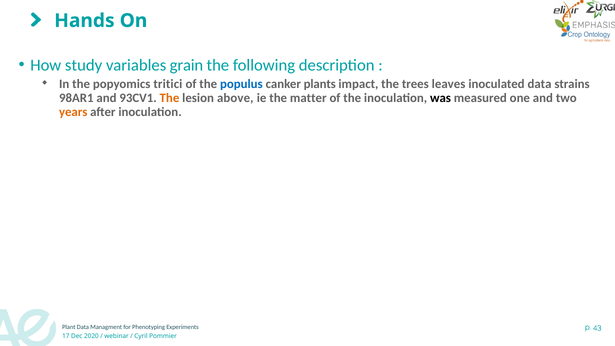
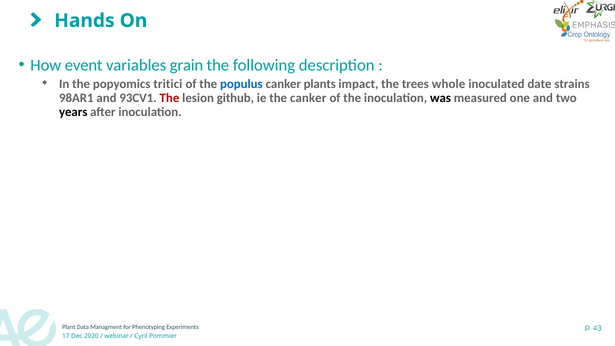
study: study -> event
leaves: leaves -> whole
inoculated data: data -> date
The at (169, 98) colour: orange -> red
above: above -> github
the matter: matter -> canker
years colour: orange -> black
